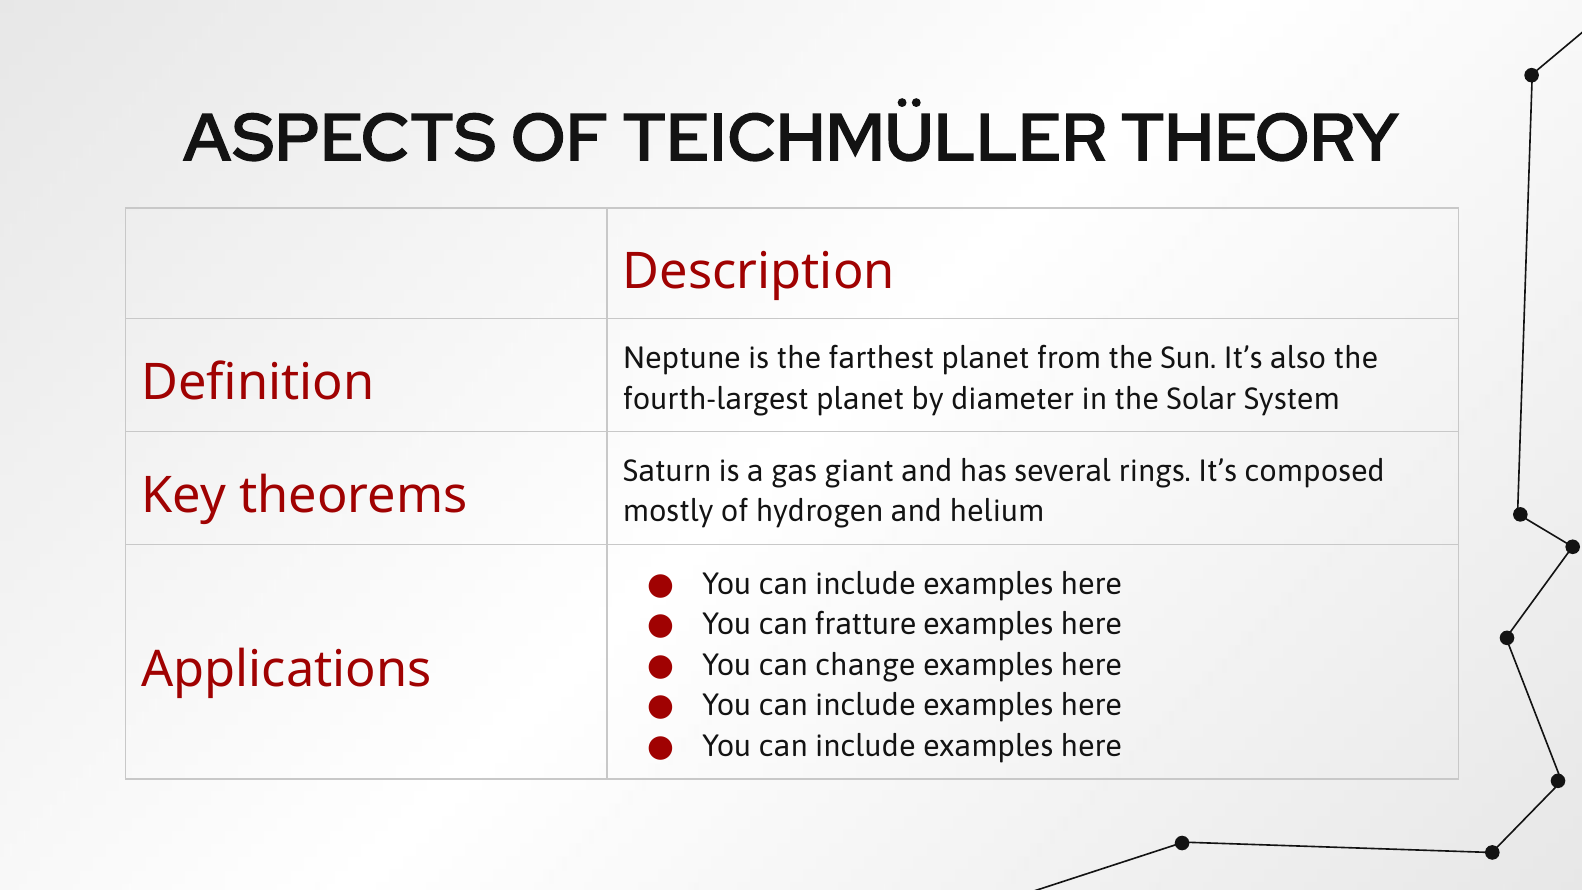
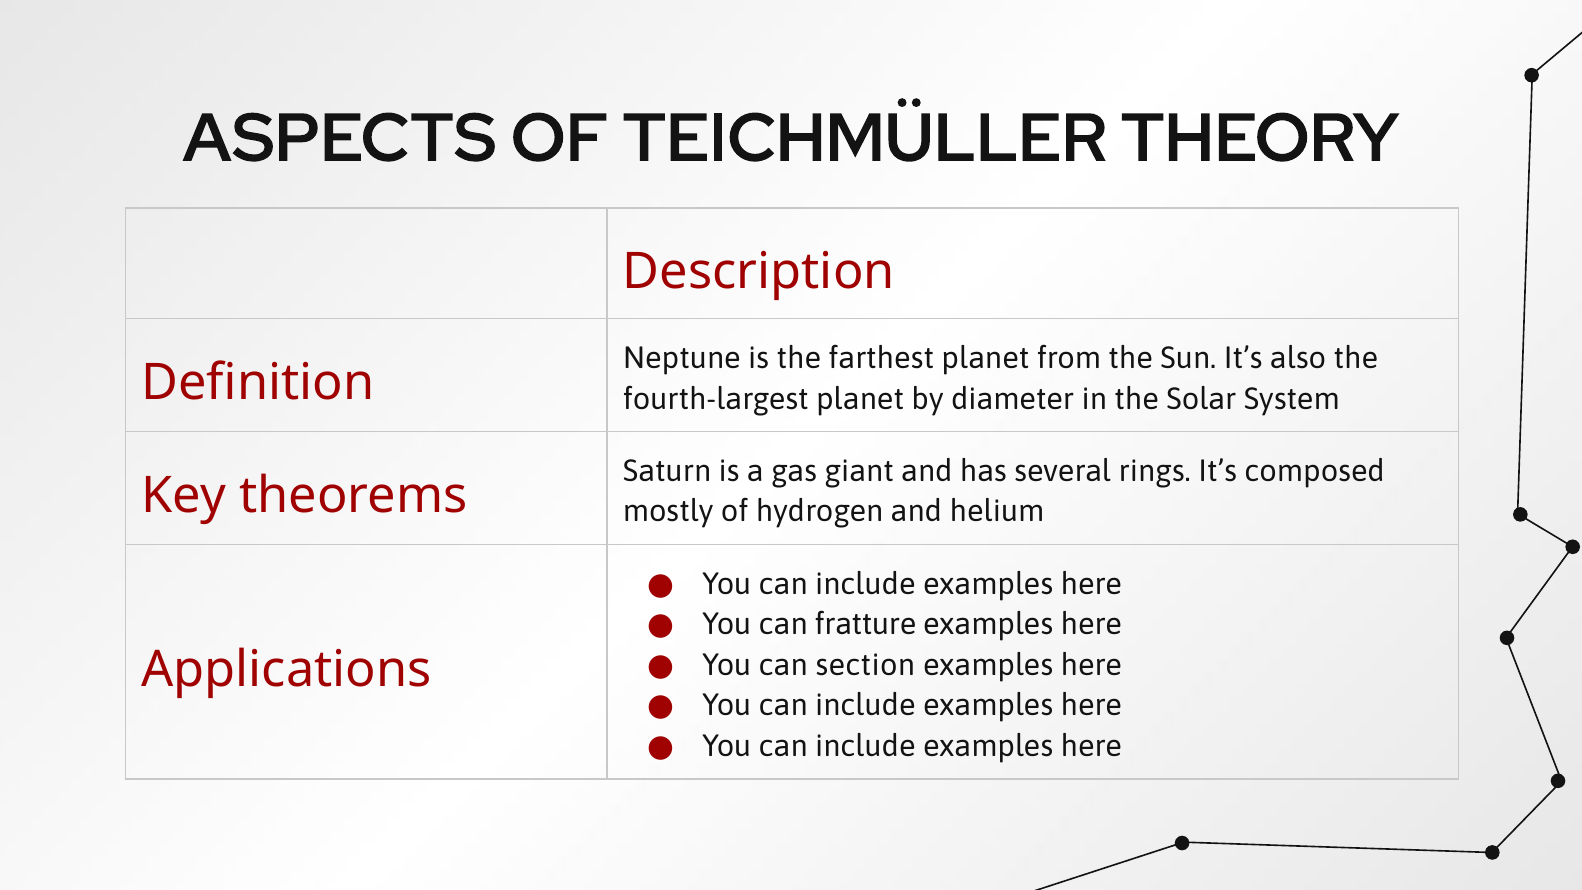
change: change -> section
